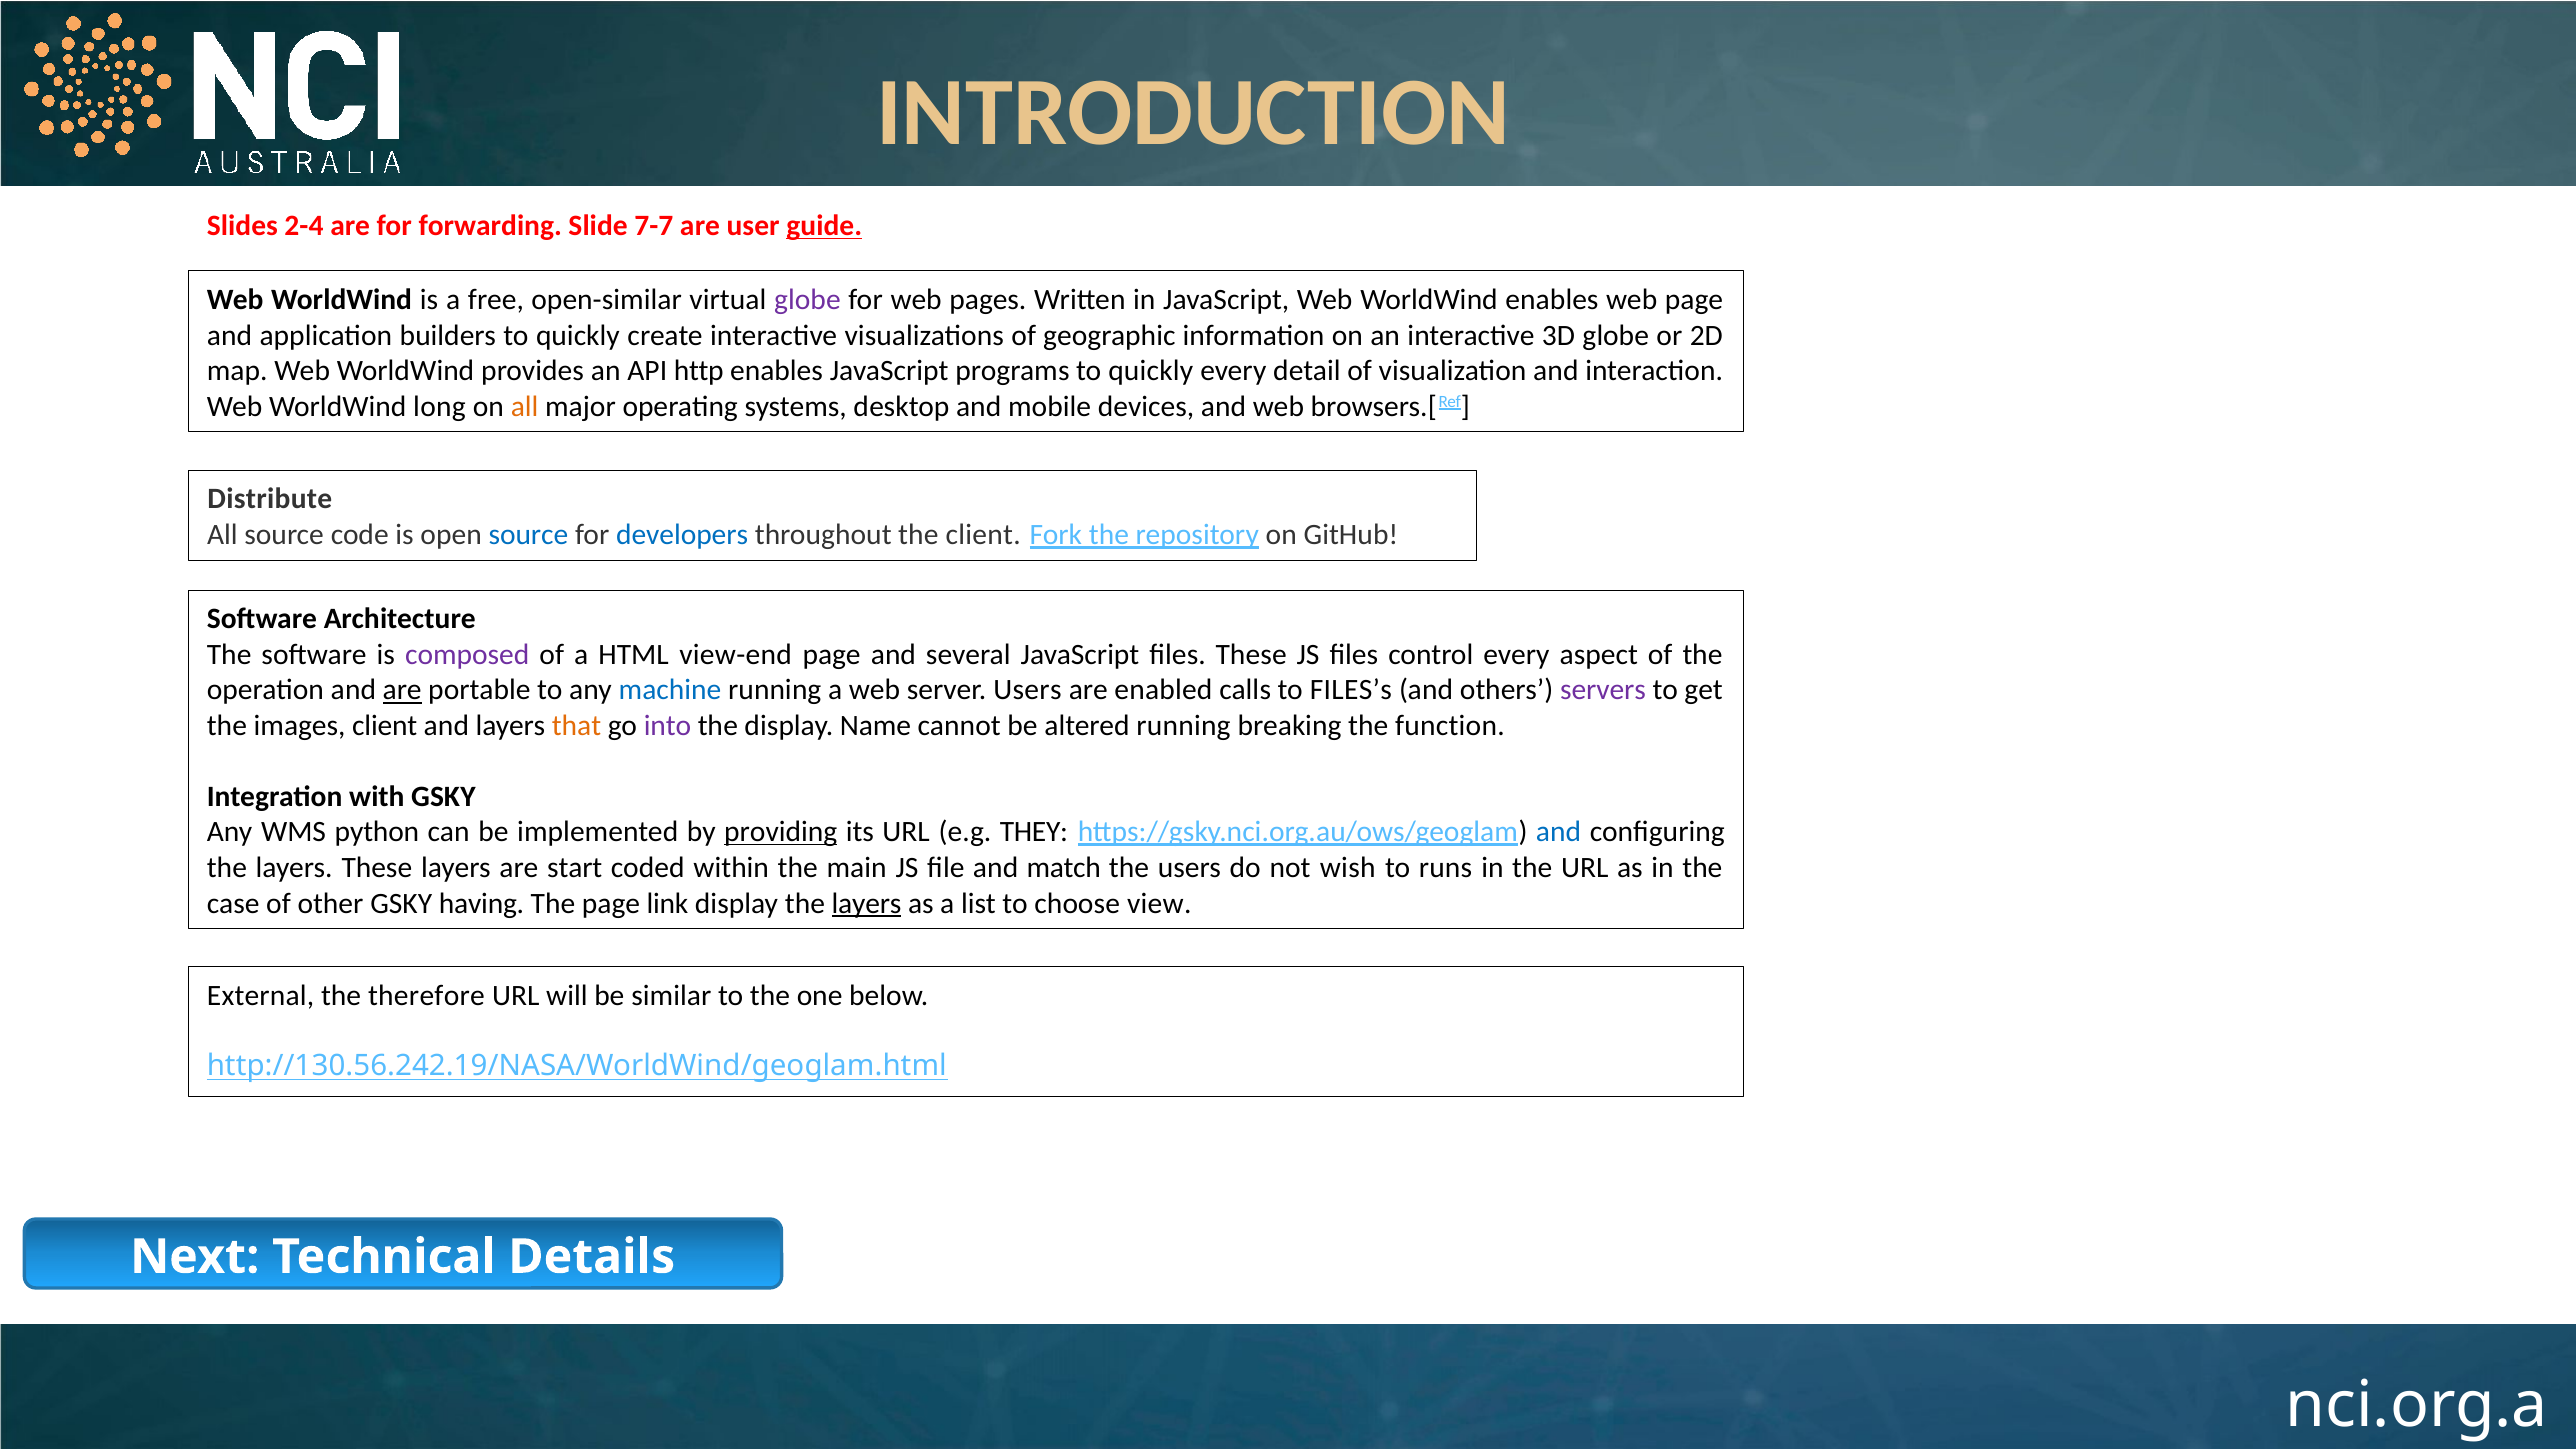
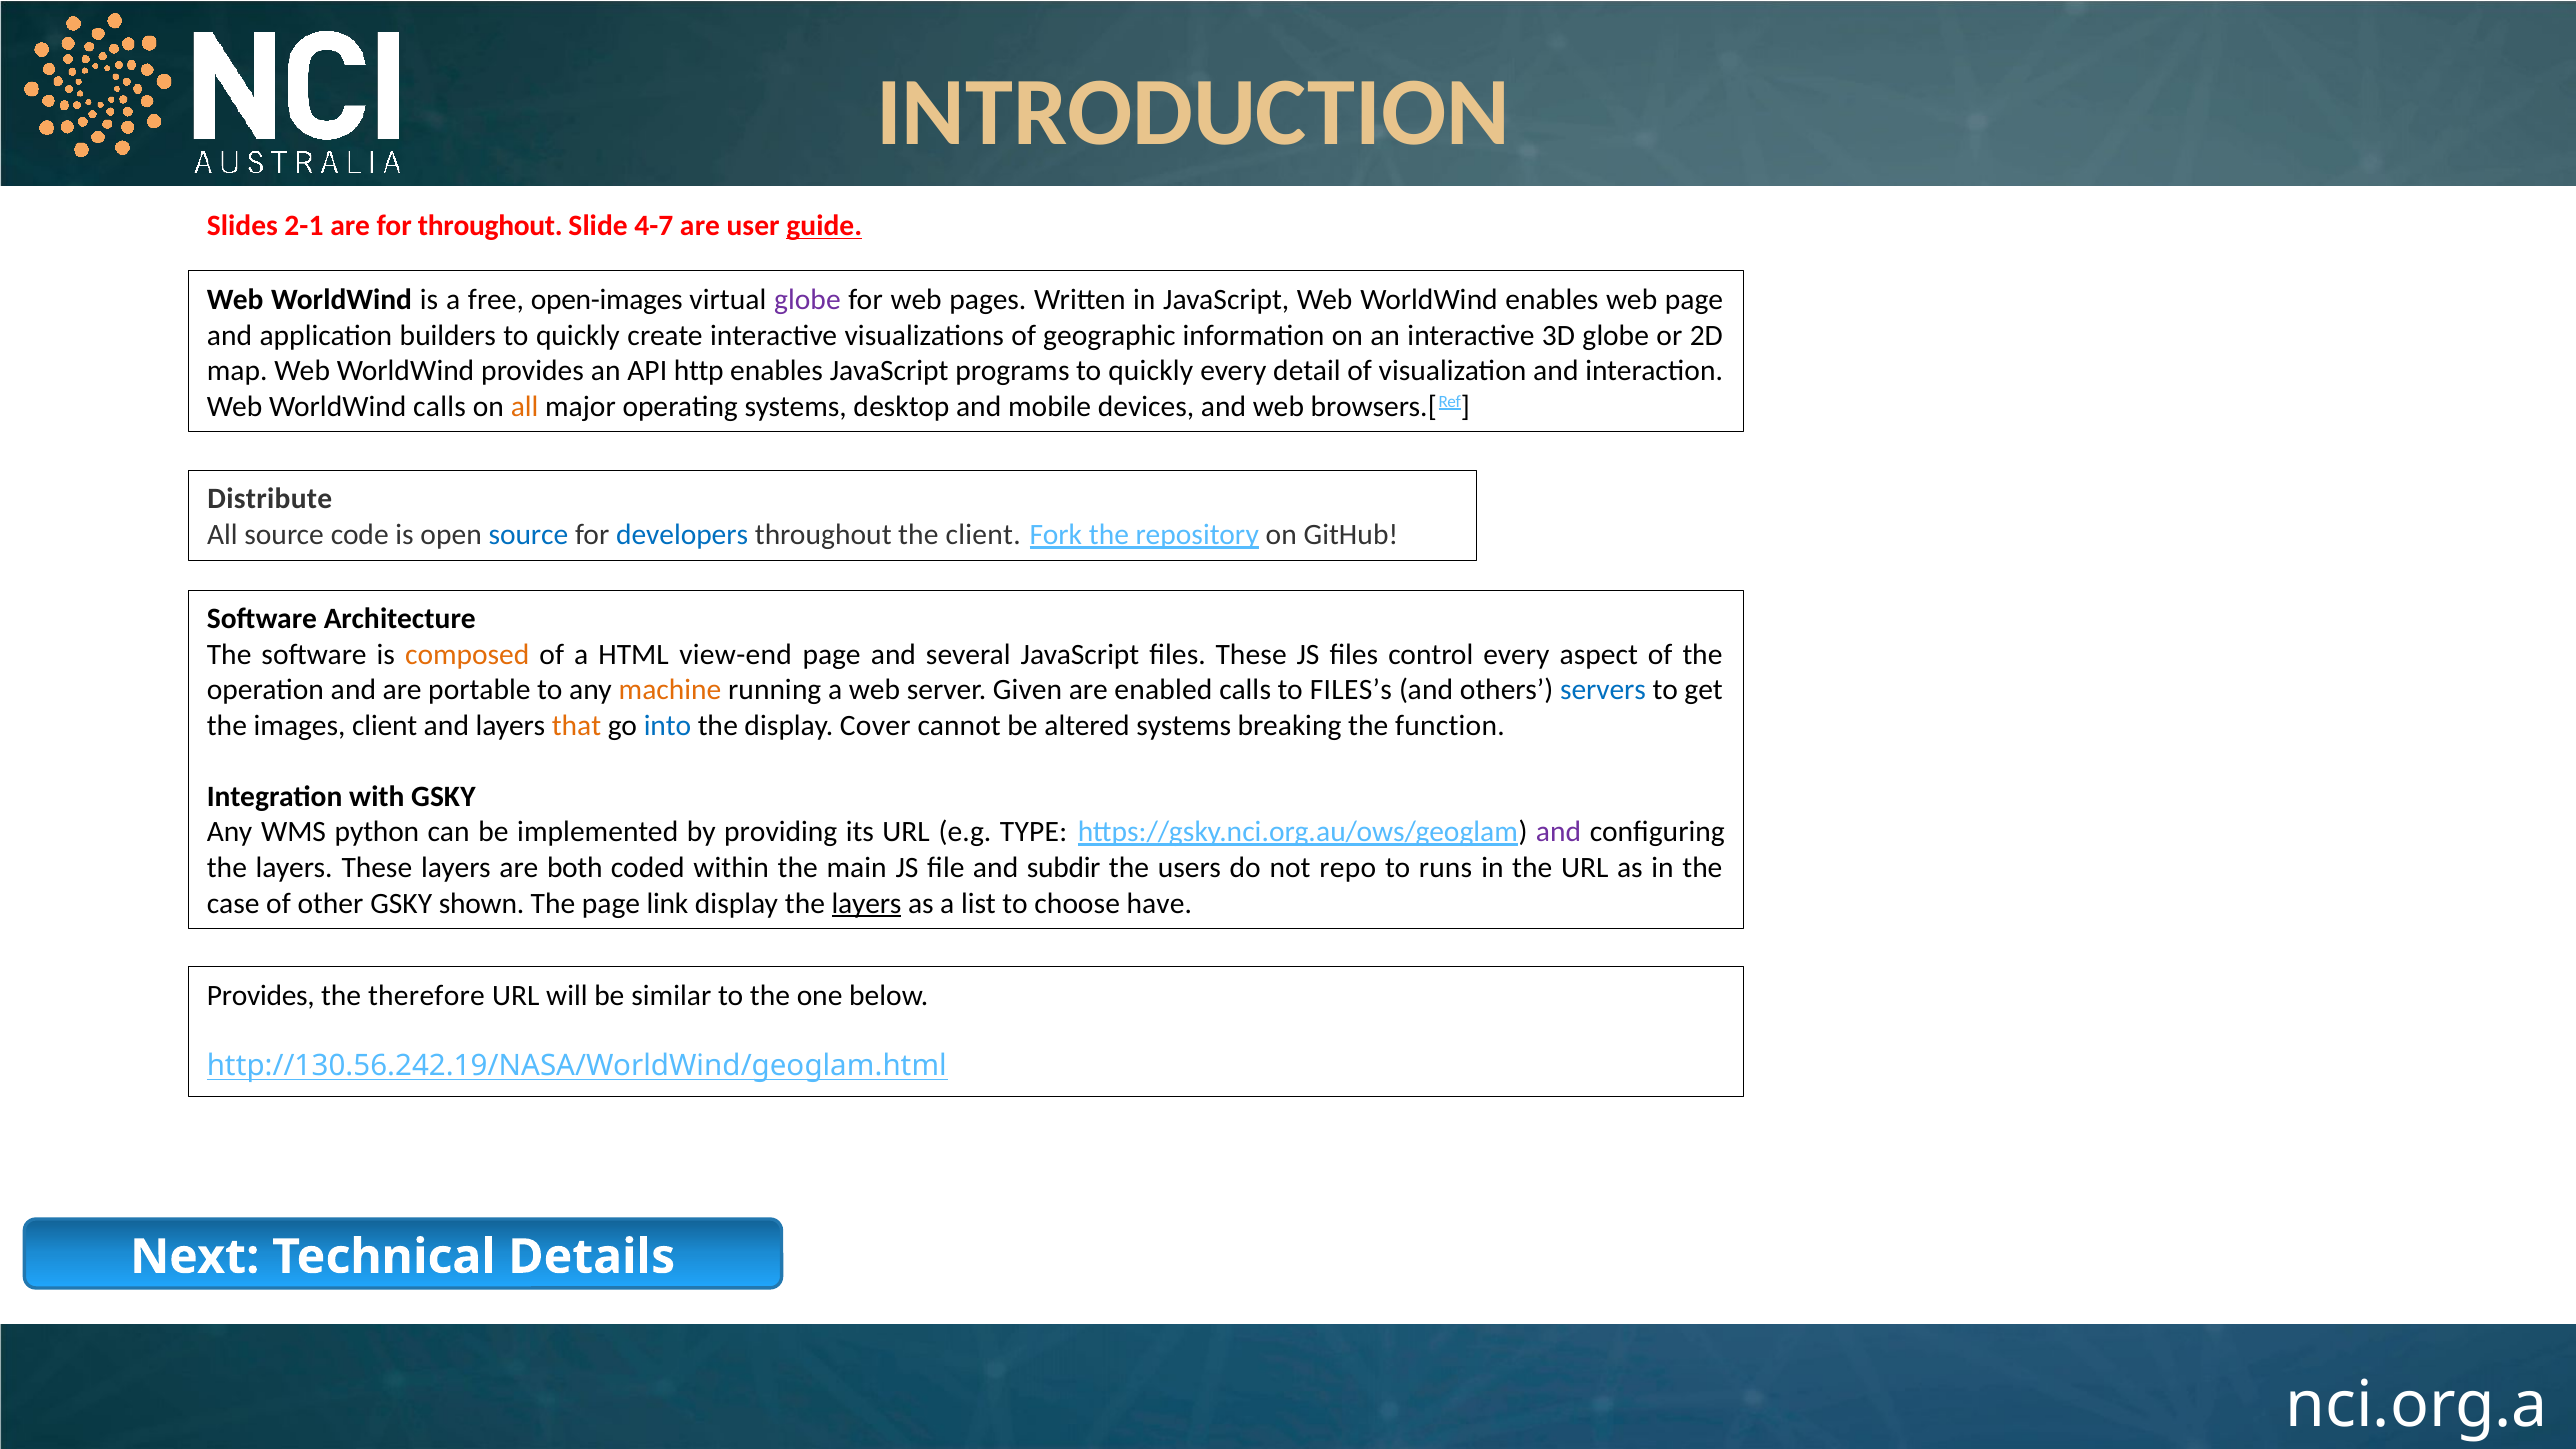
2-4: 2-4 -> 2-1
for forwarding: forwarding -> throughout
7-7: 7-7 -> 4-7
open-similar: open-similar -> open-images
WorldWind long: long -> calls
composed colour: purple -> orange
are at (402, 690) underline: present -> none
machine colour: blue -> orange
server Users: Users -> Given
servers colour: purple -> blue
into colour: purple -> blue
Name: Name -> Cover
altered running: running -> systems
providing underline: present -> none
THEY: THEY -> TYPE
and at (1559, 832) colour: blue -> purple
start: start -> both
match: match -> subdir
wish: wish -> repo
having: having -> shown
view: view -> have
External at (261, 995): External -> Provides
